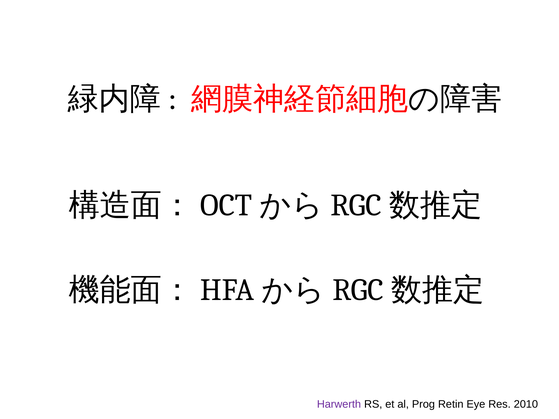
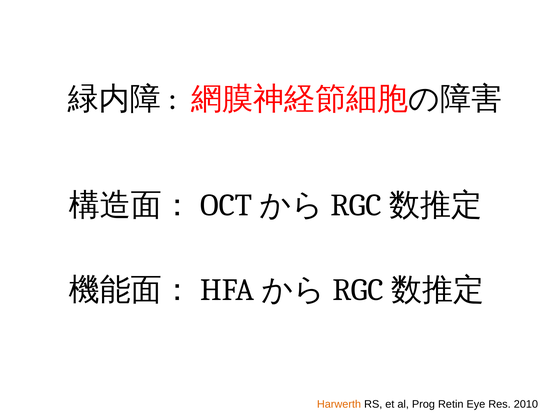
Harwerth colour: purple -> orange
